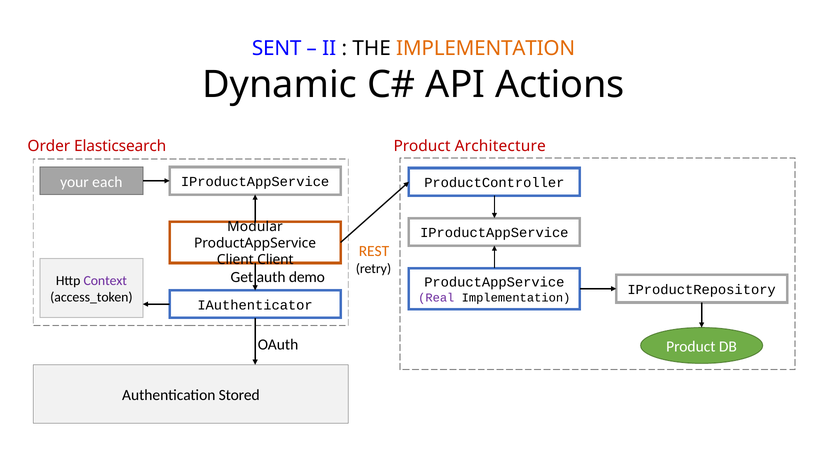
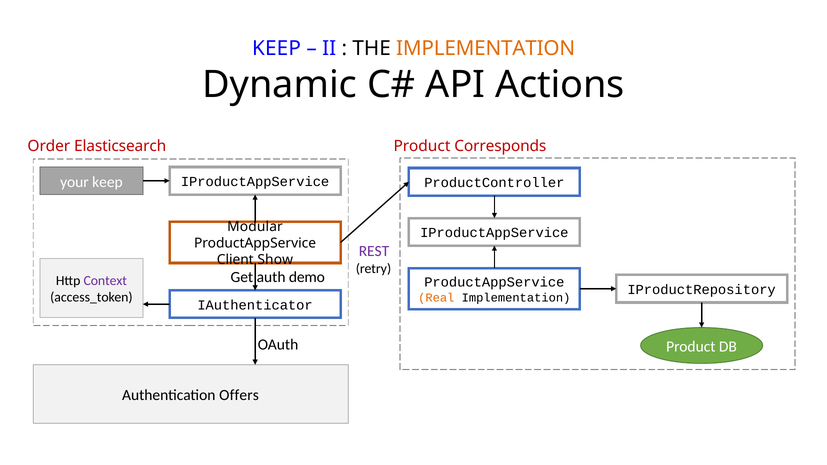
SENT at (277, 48): SENT -> KEEP
Architecture: Architecture -> Corresponds
your each: each -> keep
REST colour: orange -> purple
Client Client: Client -> Show
Real colour: purple -> orange
Stored: Stored -> Offers
